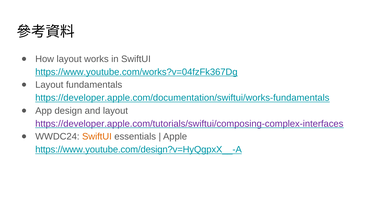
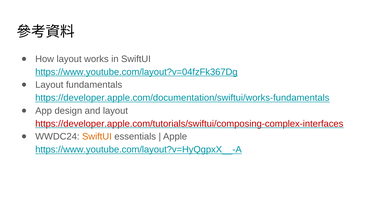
https://www.youtube.com/works?v=04fzFk367Dg: https://www.youtube.com/works?v=04fzFk367Dg -> https://www.youtube.com/layout?v=04fzFk367Dg
https://developer.apple.com/tutorials/swiftui/composing-complex-interfaces colour: purple -> red
https://www.youtube.com/design?v=HyQgpxX__-A: https://www.youtube.com/design?v=HyQgpxX__-A -> https://www.youtube.com/layout?v=HyQgpxX__-A
